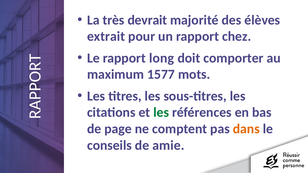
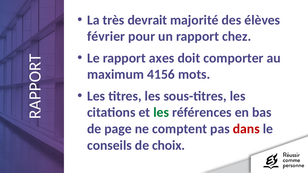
extrait: extrait -> février
long: long -> axes
1577: 1577 -> 4156
dans colour: orange -> red
amie: amie -> choix
